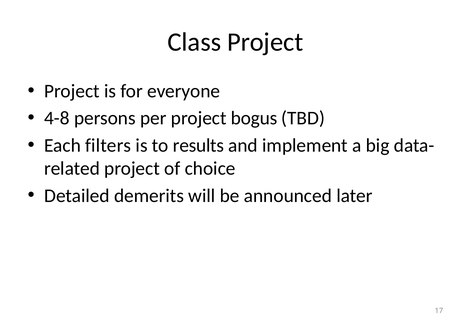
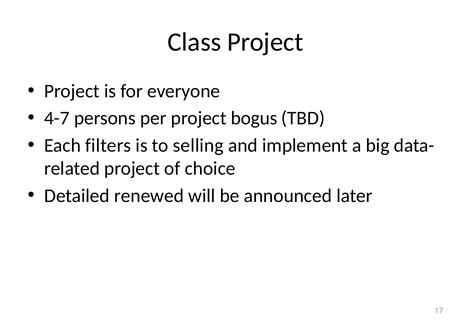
4-8: 4-8 -> 4-7
results: results -> selling
demerits: demerits -> renewed
